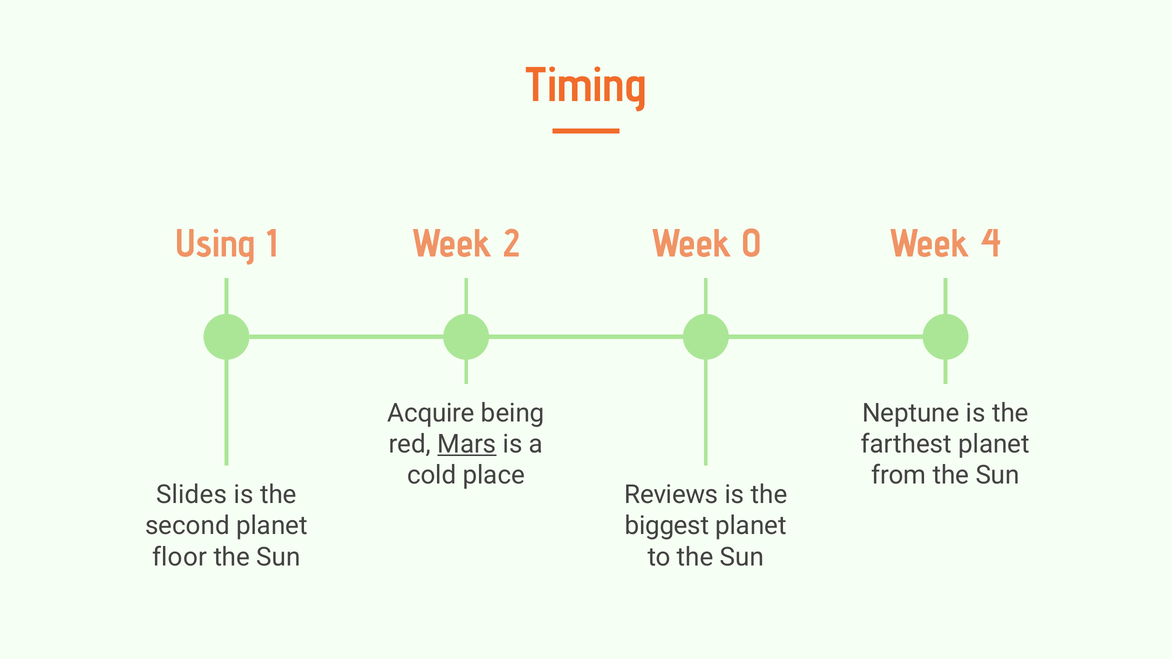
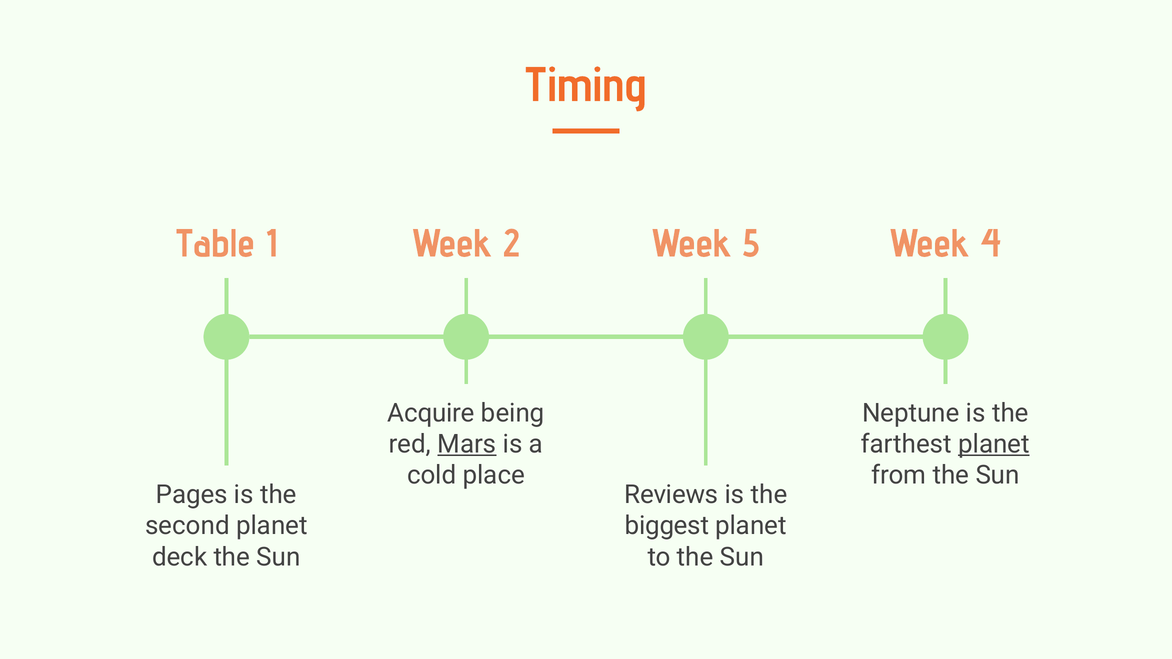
Using: Using -> Table
0: 0 -> 5
planet at (994, 444) underline: none -> present
Slides: Slides -> Pages
floor: floor -> deck
